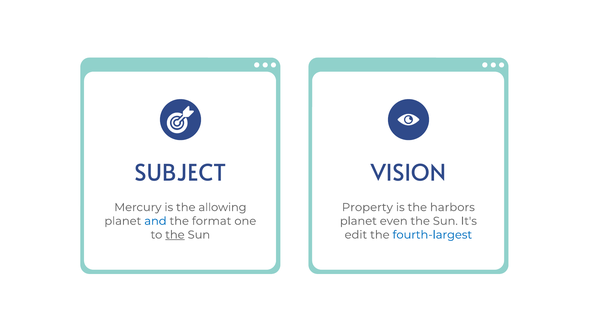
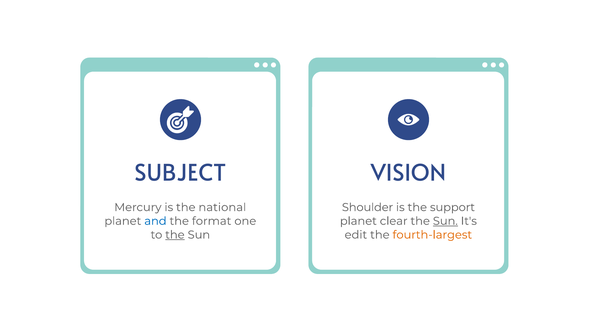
allowing: allowing -> national
Property: Property -> Shoulder
harbors: harbors -> support
even: even -> clear
Sun at (445, 221) underline: none -> present
fourth-largest colour: blue -> orange
